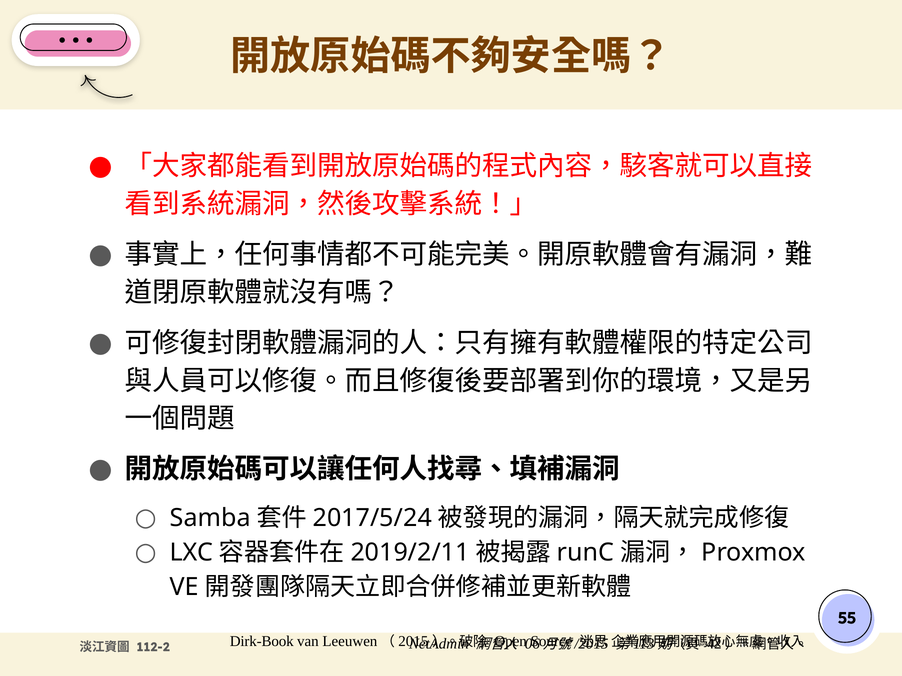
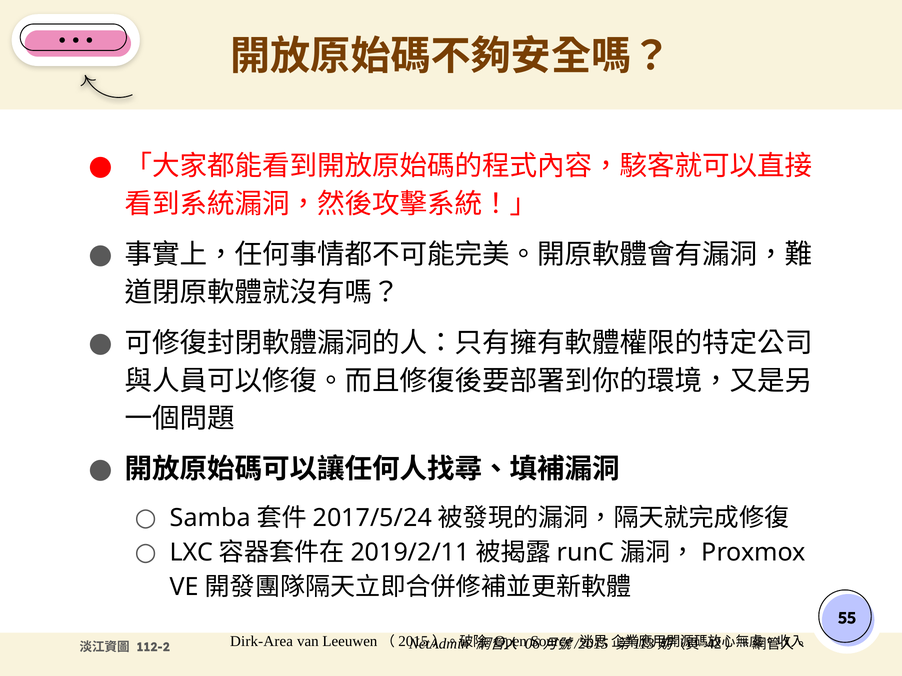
Dirk-Book: Dirk-Book -> Dirk-Area
